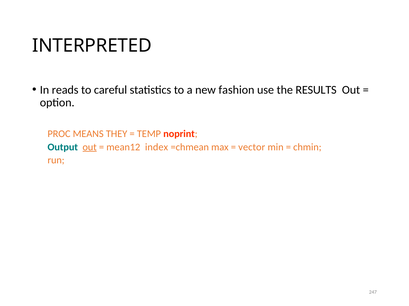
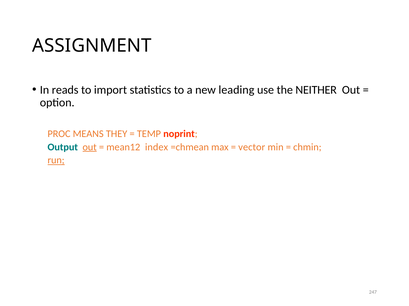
INTERPRETED: INTERPRETED -> ASSIGNMENT
careful: careful -> import
fashion: fashion -> leading
RESULTS: RESULTS -> NEITHER
run underline: none -> present
